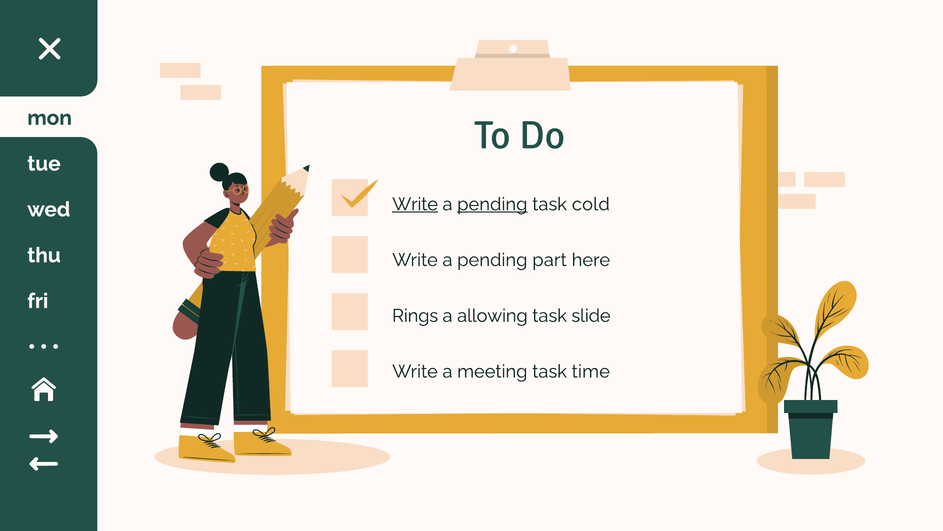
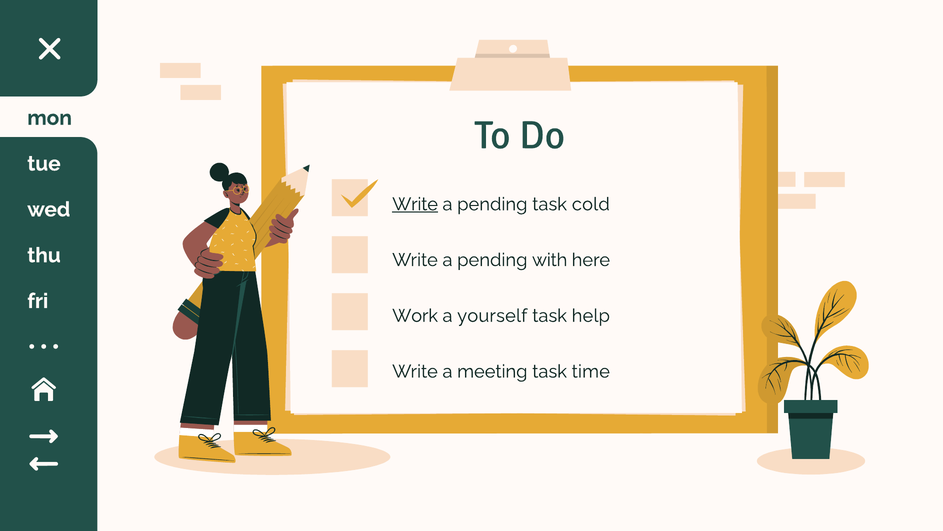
pending at (492, 204) underline: present -> none
part: part -> with
Rings: Rings -> Work
allowing: allowing -> yourself
slide: slide -> help
